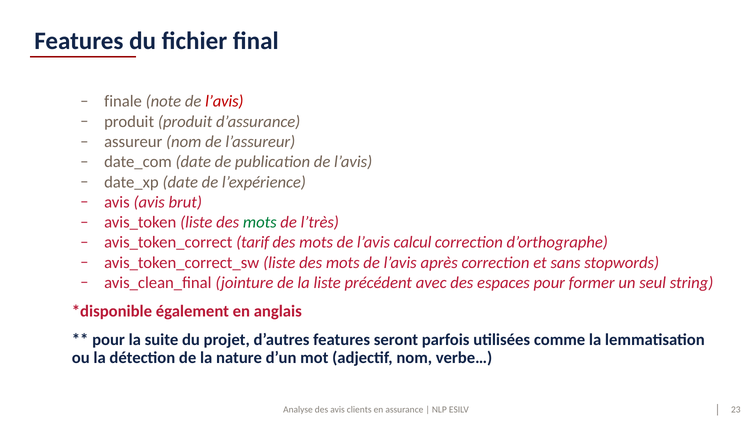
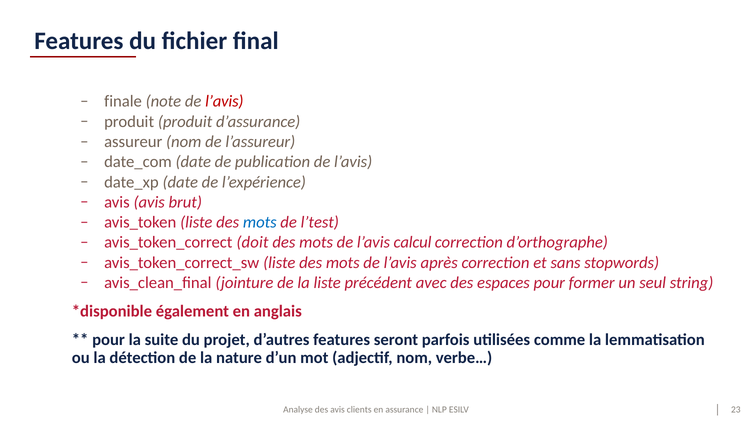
mots at (260, 222) colour: green -> blue
l’très: l’très -> l’test
tarif: tarif -> doit
